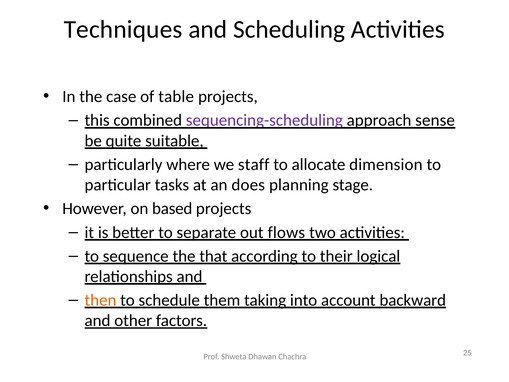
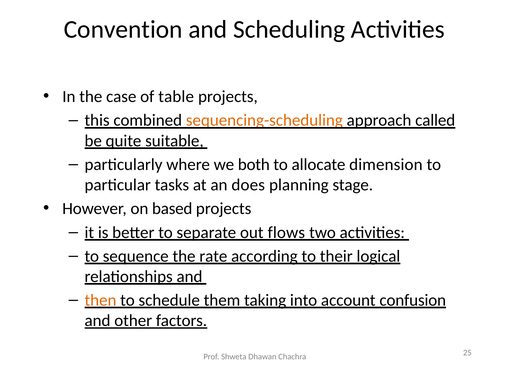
Techniques: Techniques -> Convention
sequencing-scheduling colour: purple -> orange
sense: sense -> called
staff: staff -> both
that: that -> rate
backward: backward -> confusion
